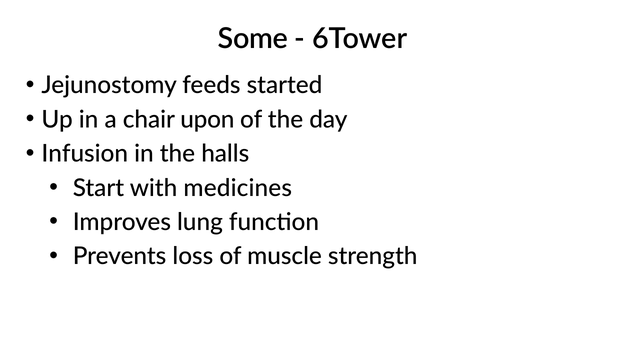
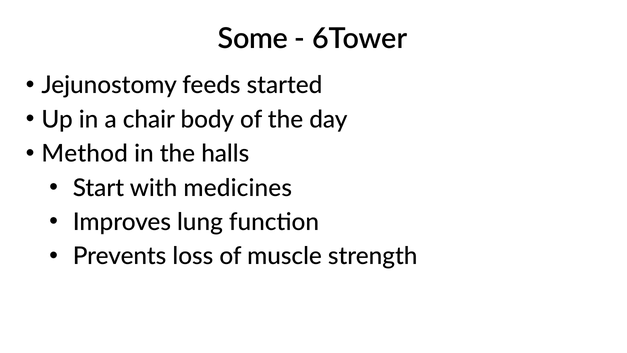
upon: upon -> body
Infusion: Infusion -> Method
